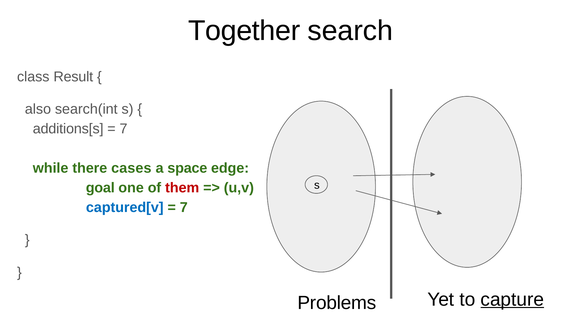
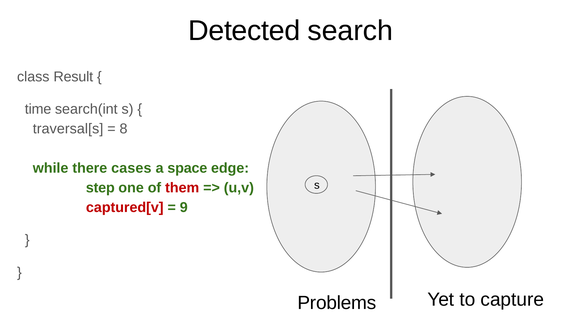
Together: Together -> Detected
also: also -> time
additions[s: additions[s -> traversal[s
7 at (124, 129): 7 -> 8
goal: goal -> step
captured[v colour: blue -> red
7 at (184, 208): 7 -> 9
capture underline: present -> none
